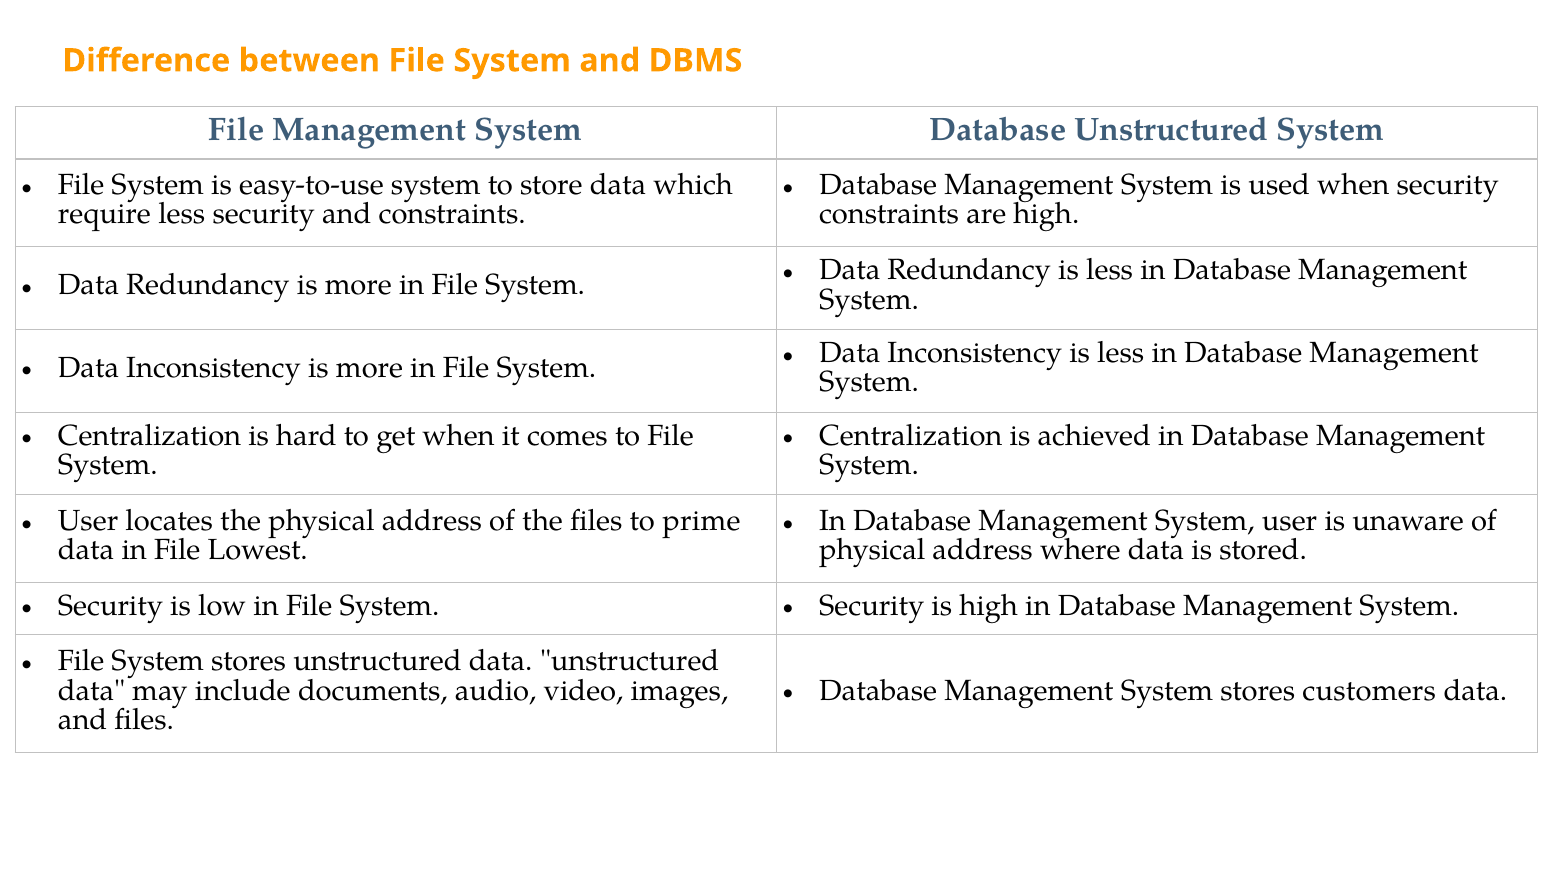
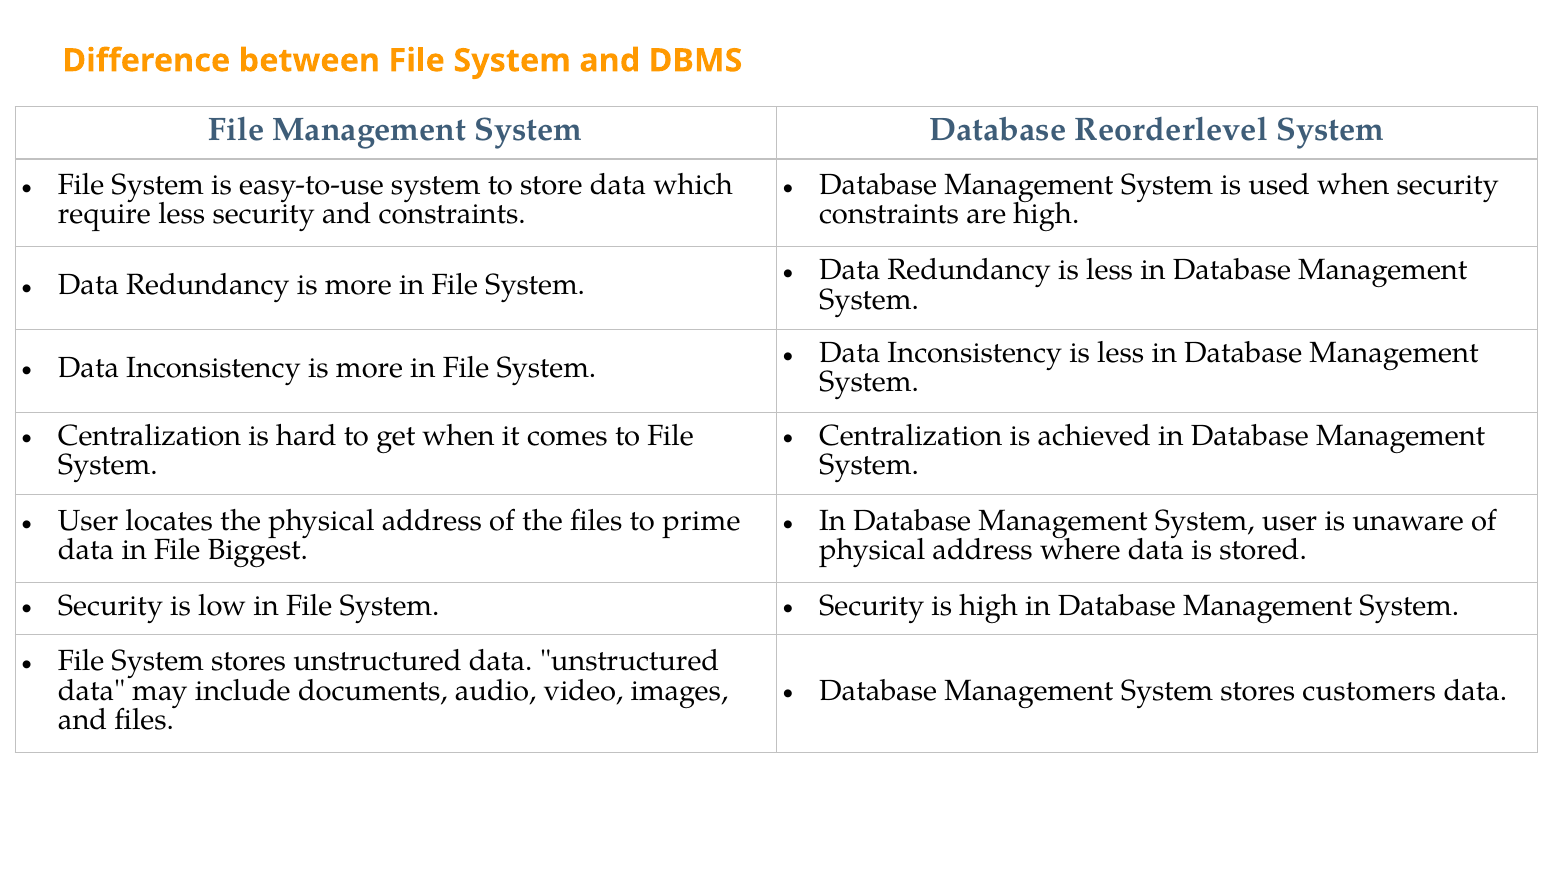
Database Unstructured: Unstructured -> Reorderlevel
Lowest: Lowest -> Biggest
